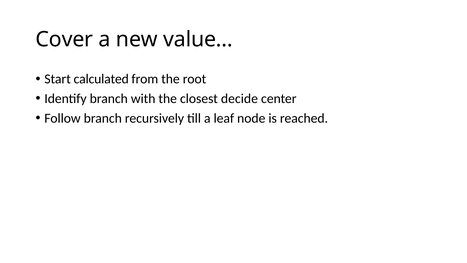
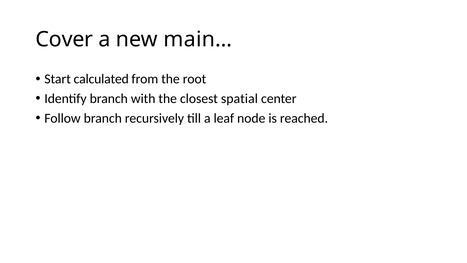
value…: value… -> main…
decide: decide -> spatial
